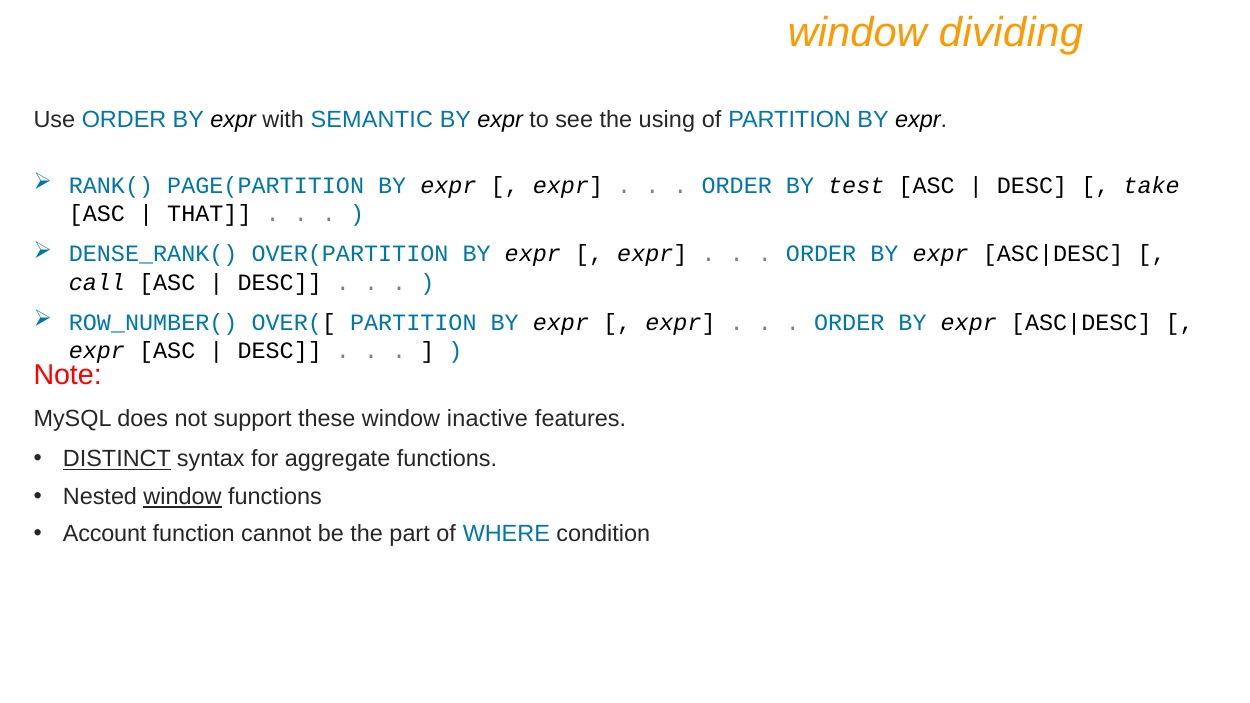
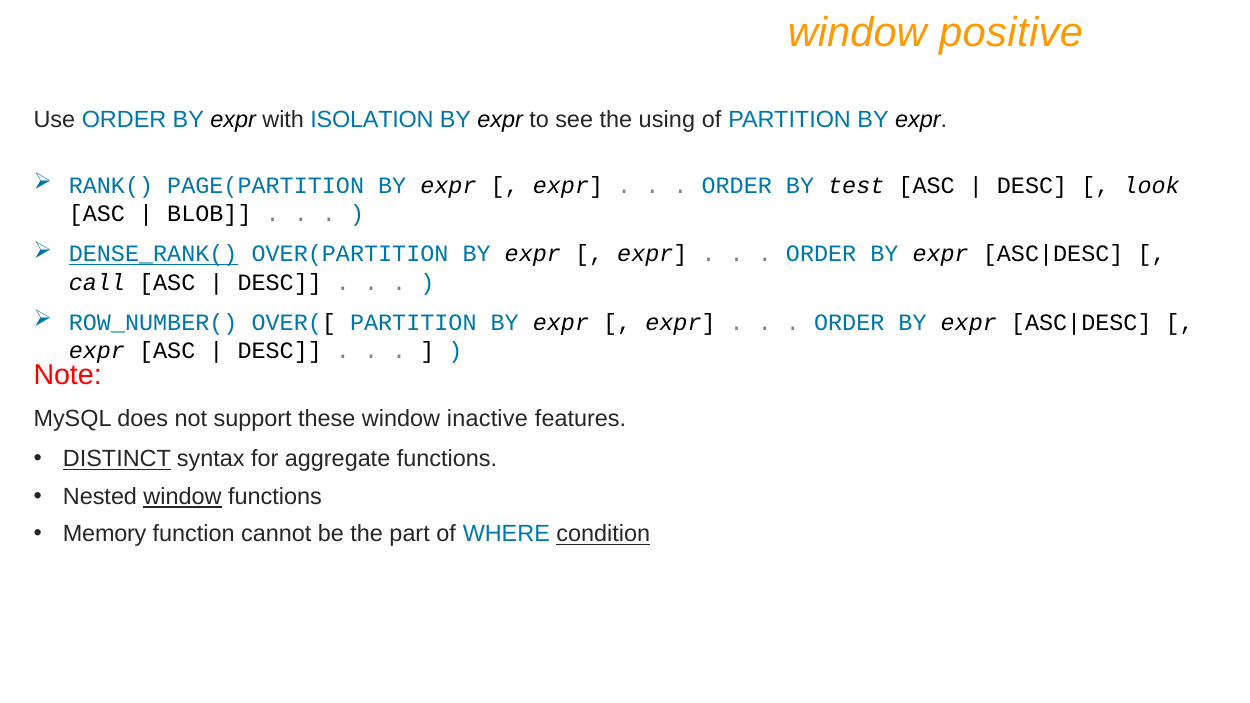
dividing: dividing -> positive
SEMANTIC: SEMANTIC -> ISOLATION
take: take -> look
THAT: THAT -> BLOB
DENSE_RANK( underline: none -> present
Account: Account -> Memory
condition underline: none -> present
